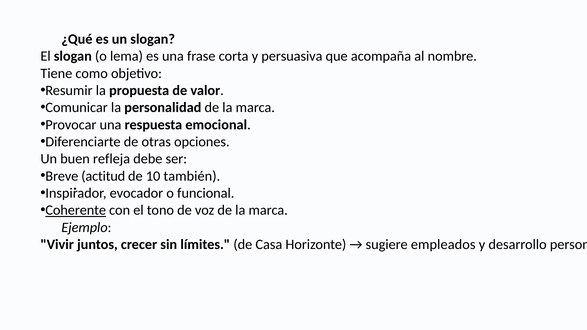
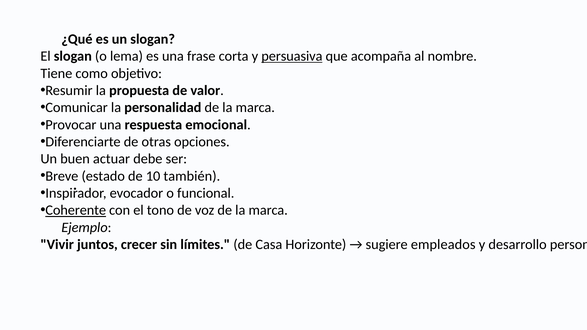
persuasiva underline: none -> present
refleja: refleja -> actuar
actitud: actitud -> estado
